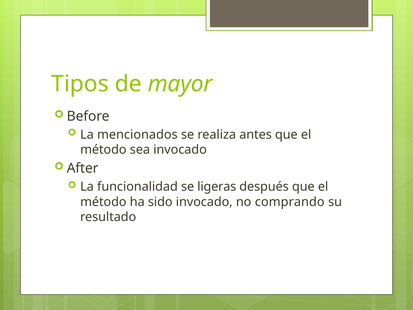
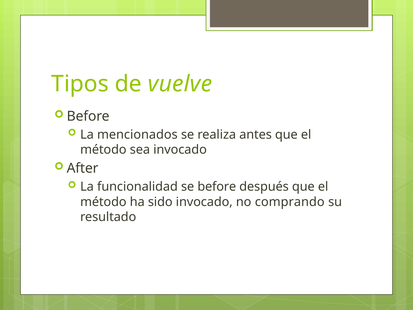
mayor: mayor -> vuelve
se ligeras: ligeras -> before
